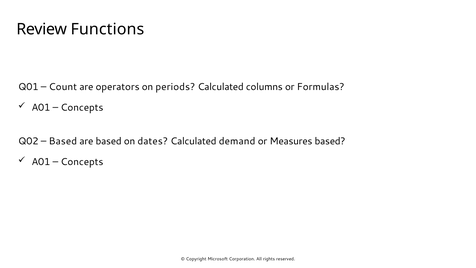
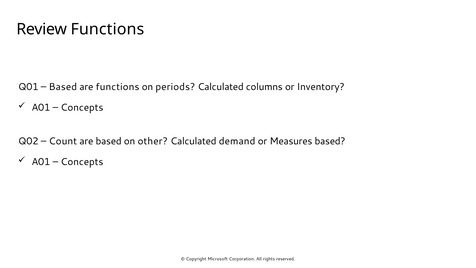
Count at (63, 87): Count -> Based
are operators: operators -> functions
Formulas: Formulas -> Inventory
Based at (63, 141): Based -> Count
dates: dates -> other
